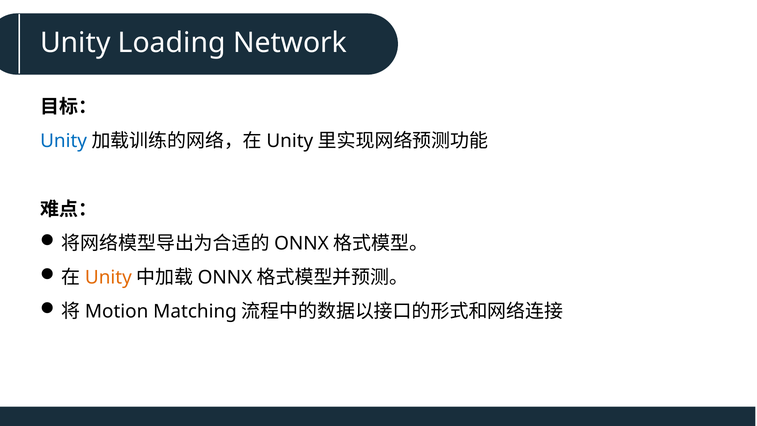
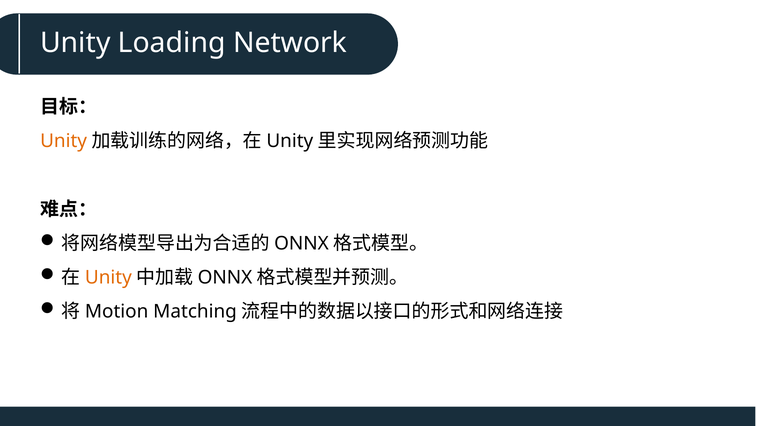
Unity at (64, 141) colour: blue -> orange
